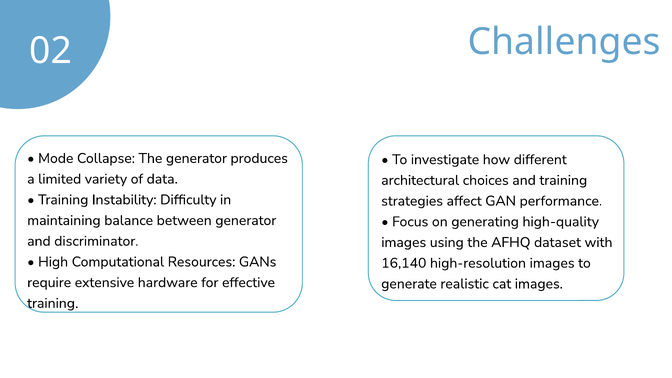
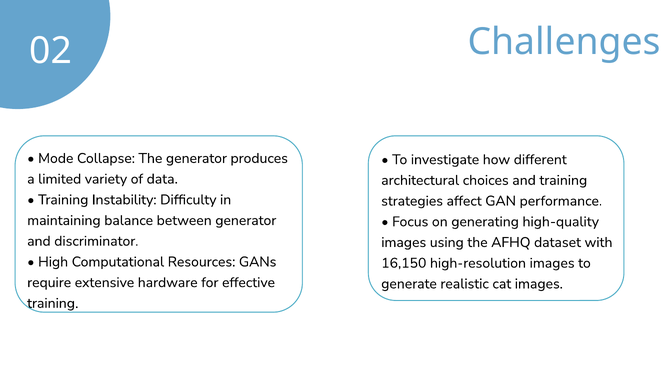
16,140: 16,140 -> 16,150
